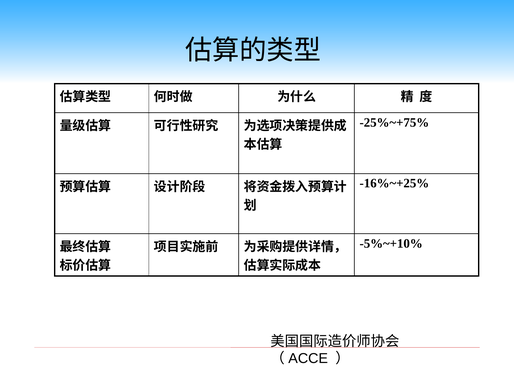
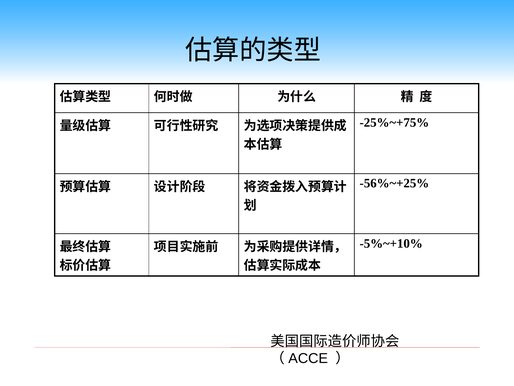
-16%~+25%: -16%~+25% -> -56%~+25%
